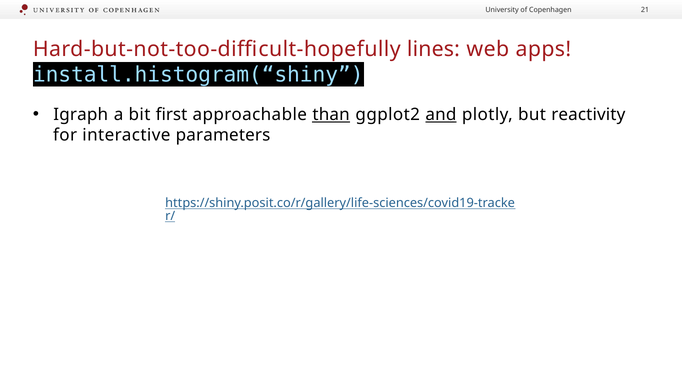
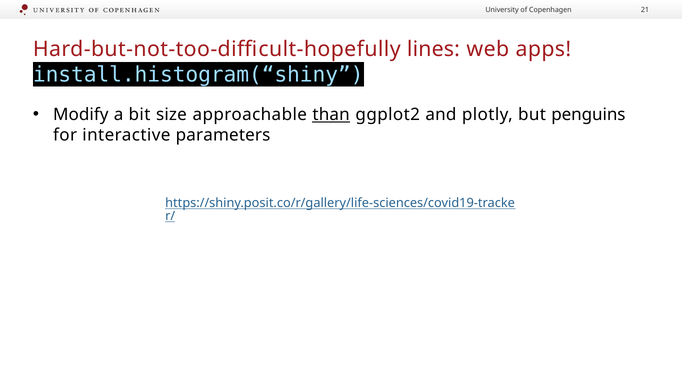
Igraph: Igraph -> Modify
first: first -> size
and underline: present -> none
reactivity: reactivity -> penguins
